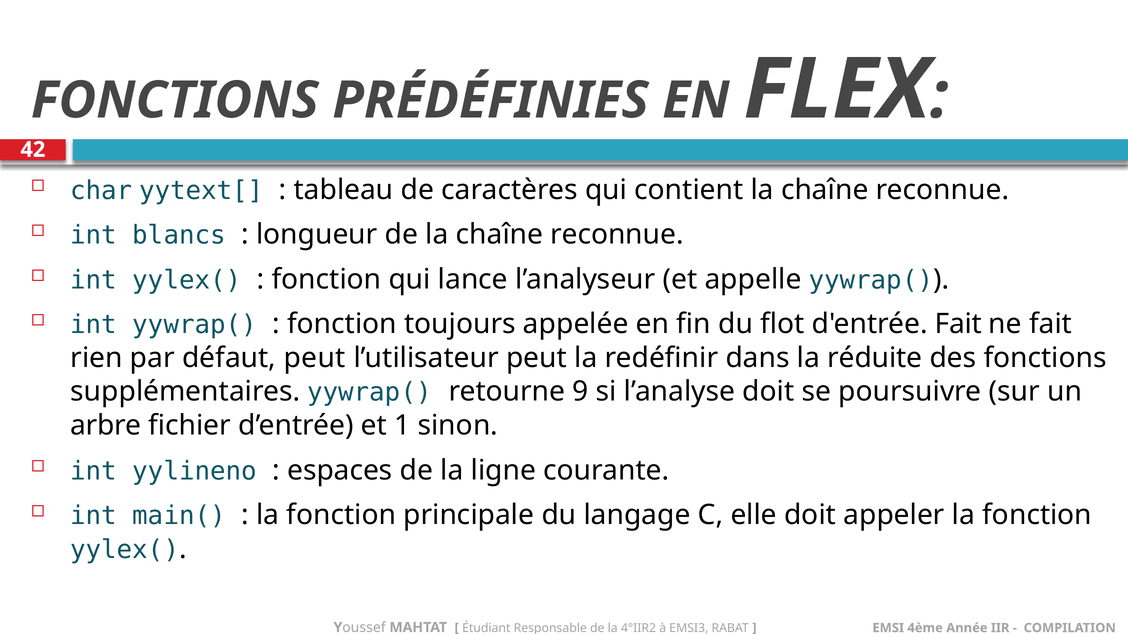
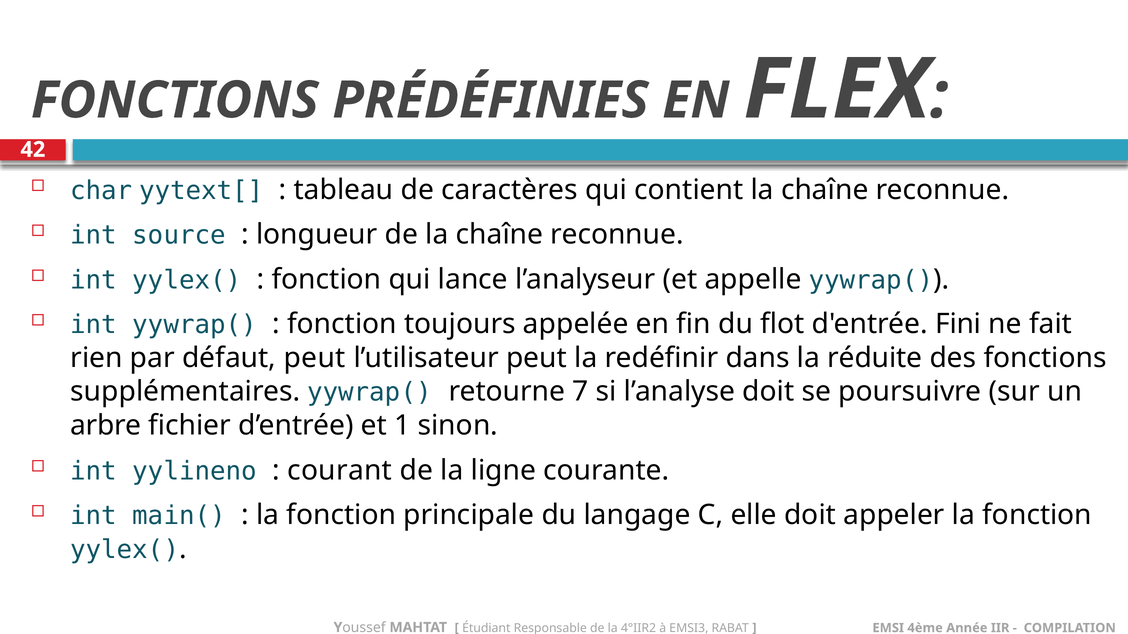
blancs: blancs -> source
d'entrée Fait: Fait -> Fini
9: 9 -> 7
espaces: espaces -> courant
